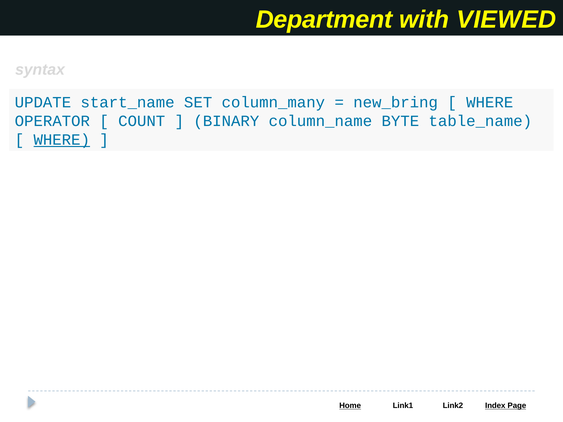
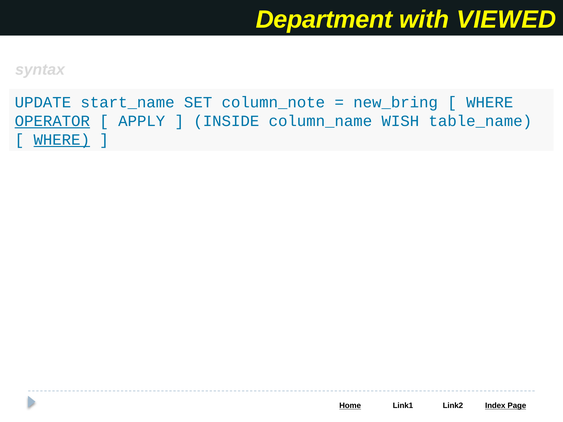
column_many: column_many -> column_note
OPERATOR underline: none -> present
COUNT: COUNT -> APPLY
BINARY: BINARY -> INSIDE
BYTE: BYTE -> WISH
